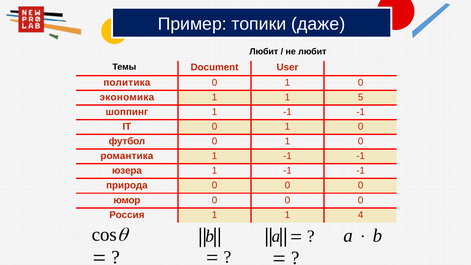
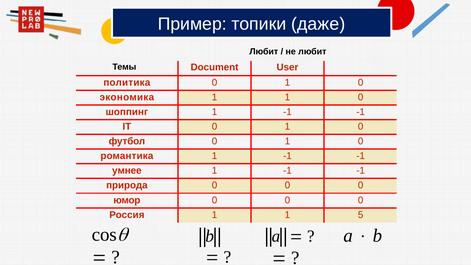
1 1 5: 5 -> 0
юзера: юзера -> умнее
4: 4 -> 5
